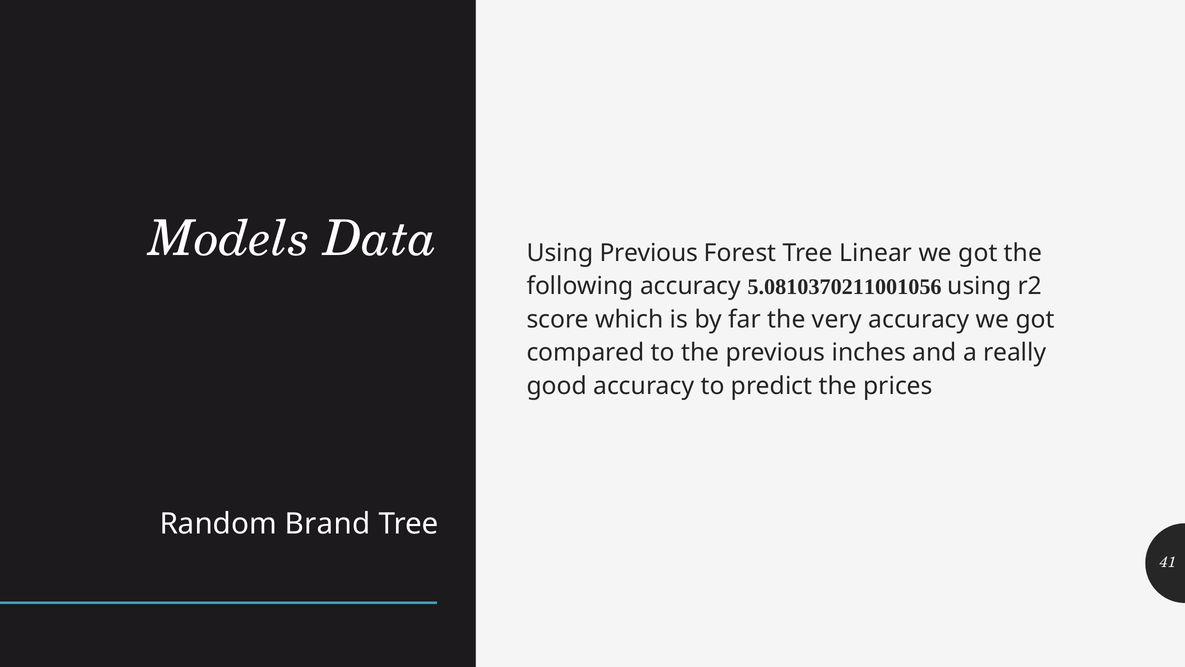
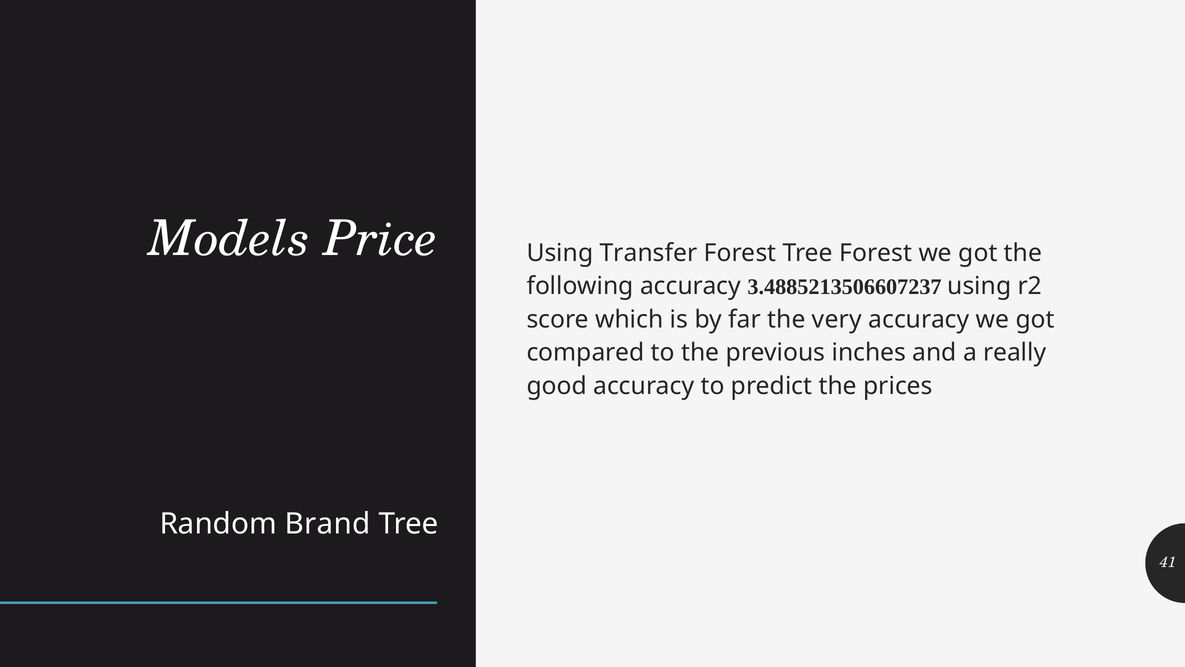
Data: Data -> Price
Using Previous: Previous -> Transfer
Tree Linear: Linear -> Forest
5.0810370211001056: 5.0810370211001056 -> 3.4885213506607237
